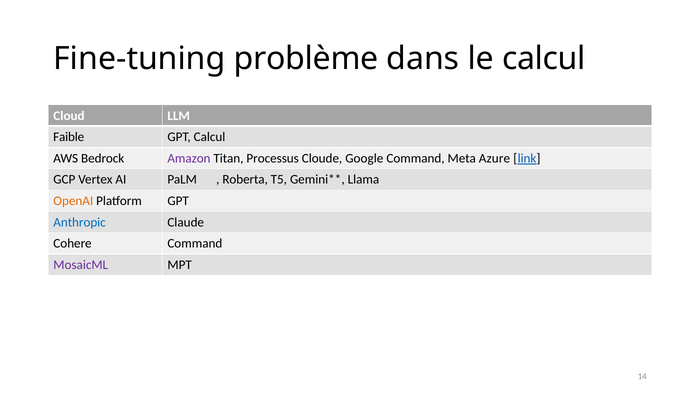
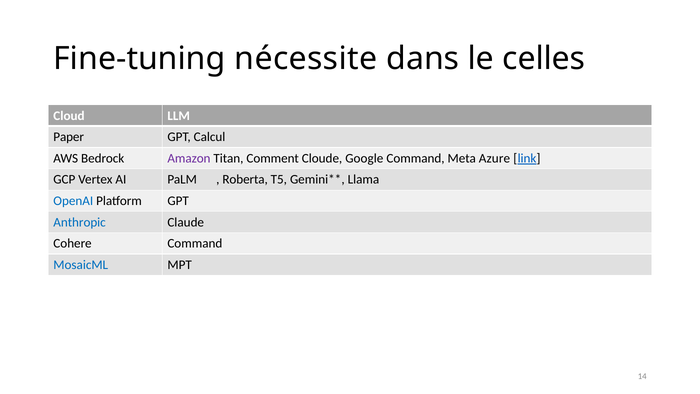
problème: problème -> nécessite
le calcul: calcul -> celles
Faible: Faible -> Paper
Processus: Processus -> Comment
OpenAI colour: orange -> blue
MosaicML colour: purple -> blue
